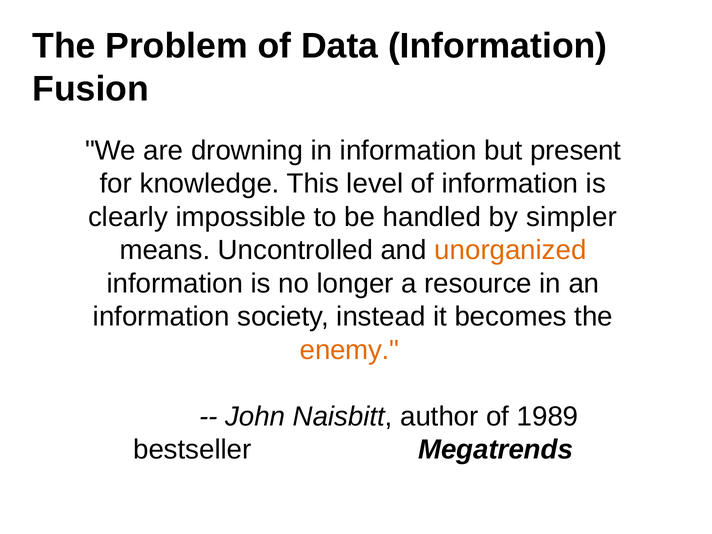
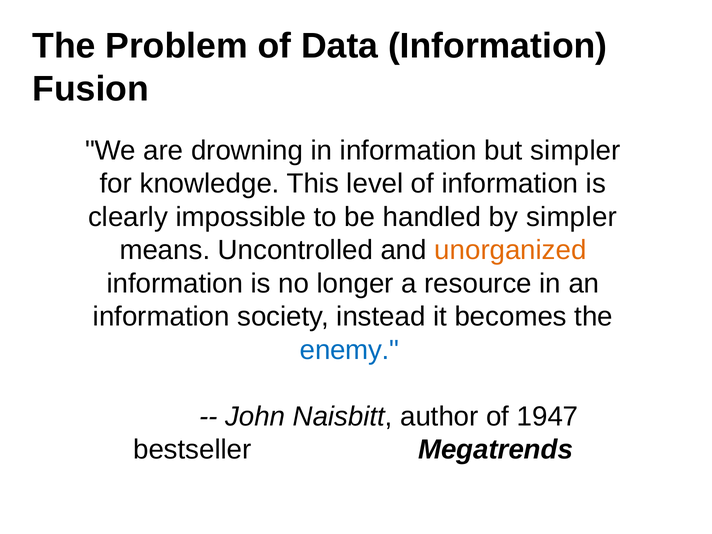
but present: present -> simpler
enemy colour: orange -> blue
1989: 1989 -> 1947
